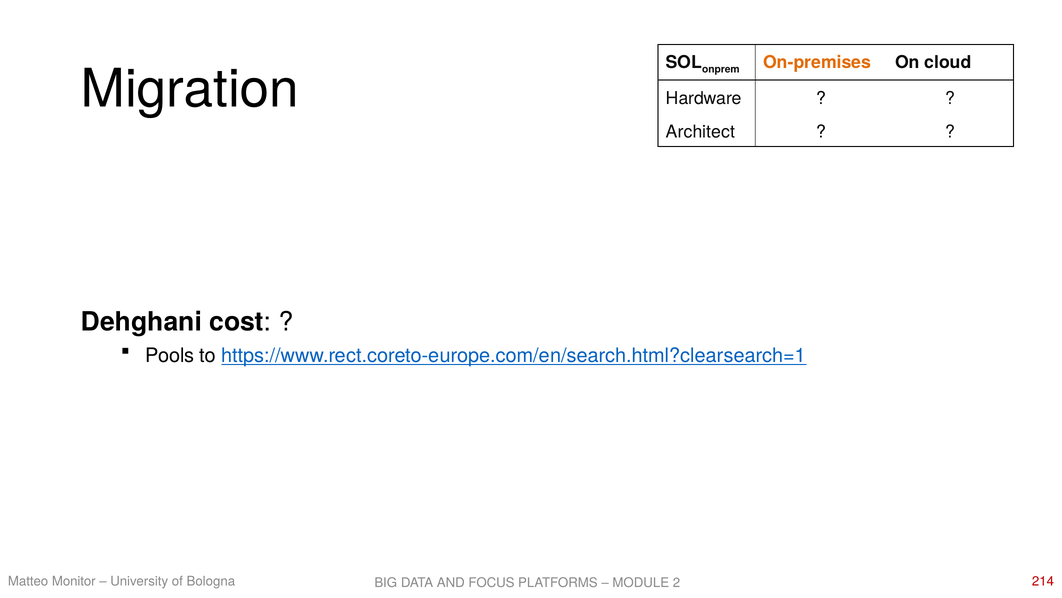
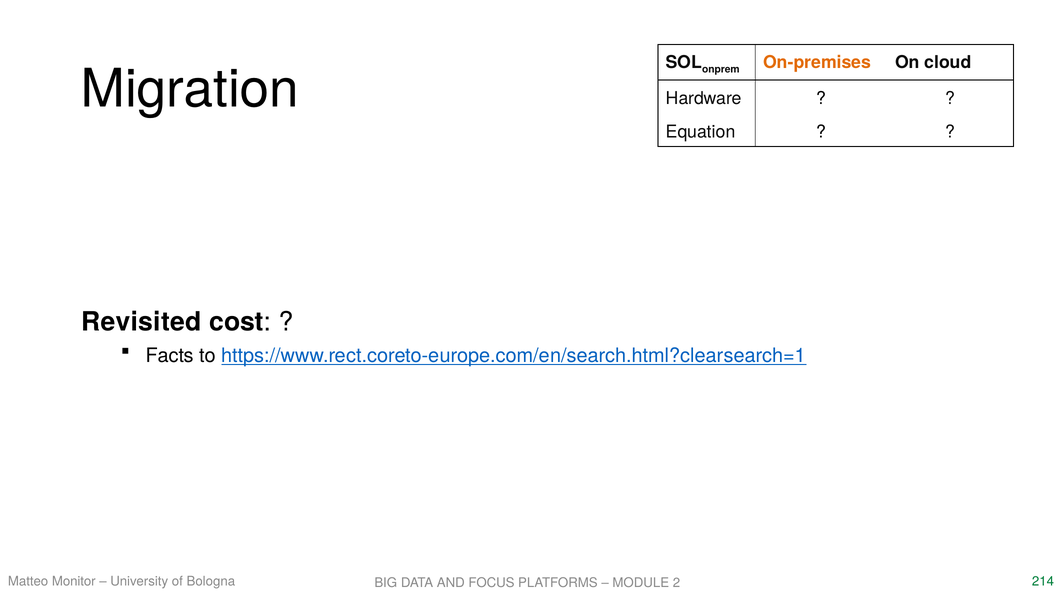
Architect: Architect -> Equation
Dehghani: Dehghani -> Revisited
Pools: Pools -> Facts
214 colour: red -> green
